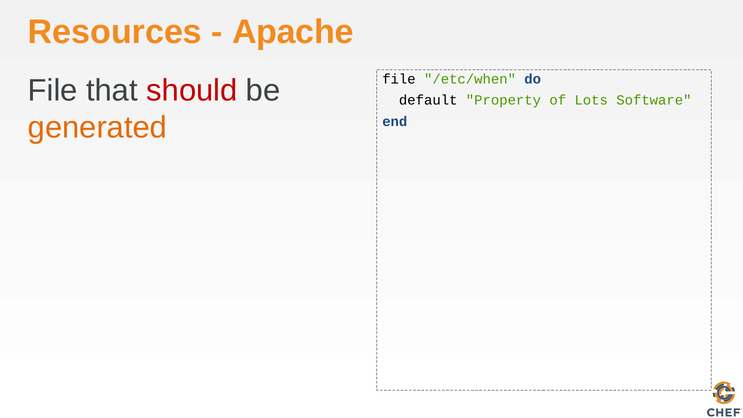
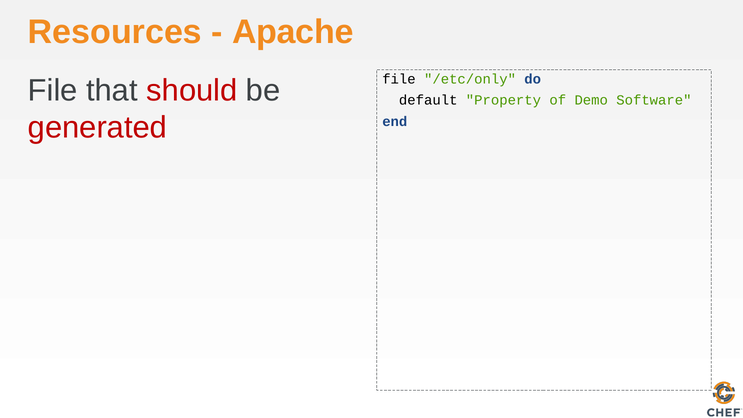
/etc/when: /etc/when -> /etc/only
Lots: Lots -> Demo
generated colour: orange -> red
